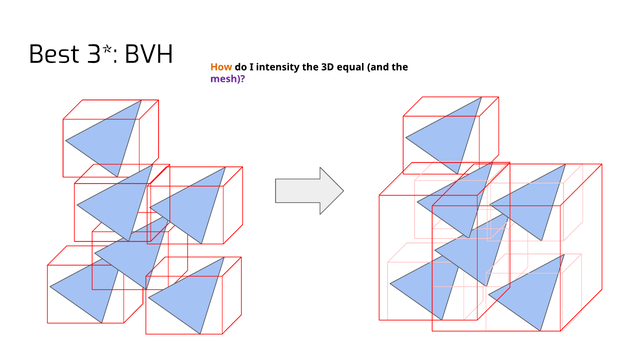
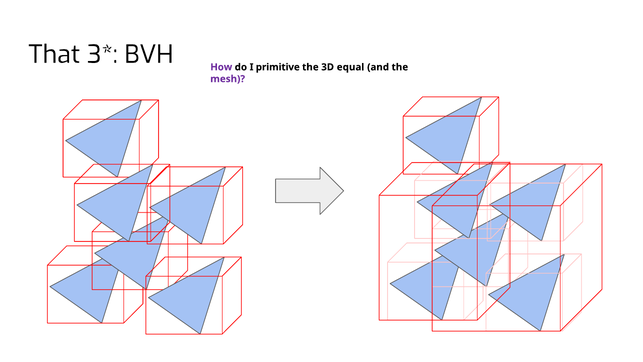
Best: Best -> That
How colour: orange -> purple
intensity: intensity -> primitive
